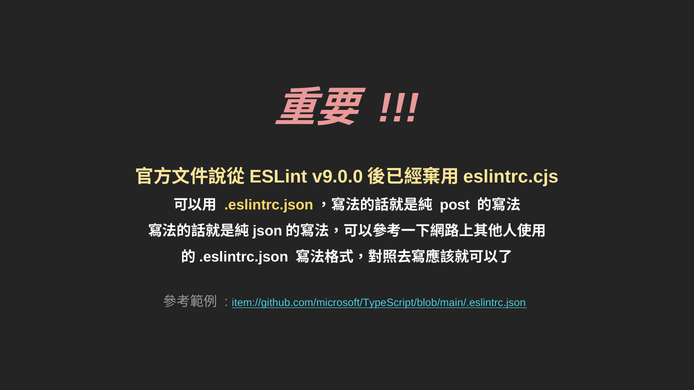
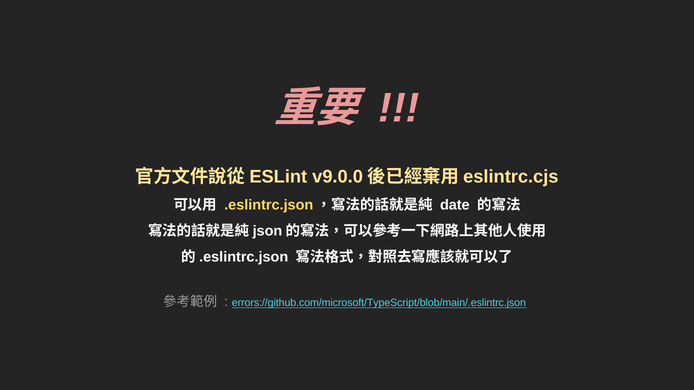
post: post -> date
item://github.com/microsoft/TypeScript/blob/main/.eslintrc.json: item://github.com/microsoft/TypeScript/blob/main/.eslintrc.json -> errors://github.com/microsoft/TypeScript/blob/main/.eslintrc.json
